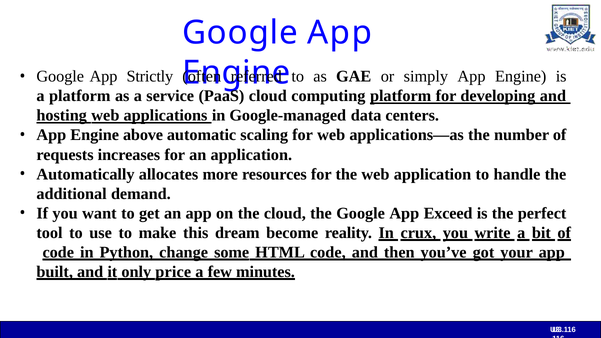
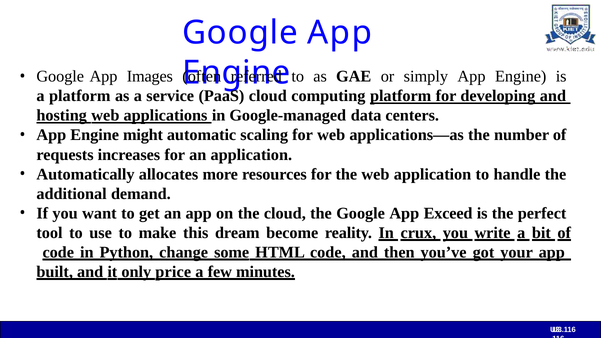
Strictly: Strictly -> Images
above: above -> might
